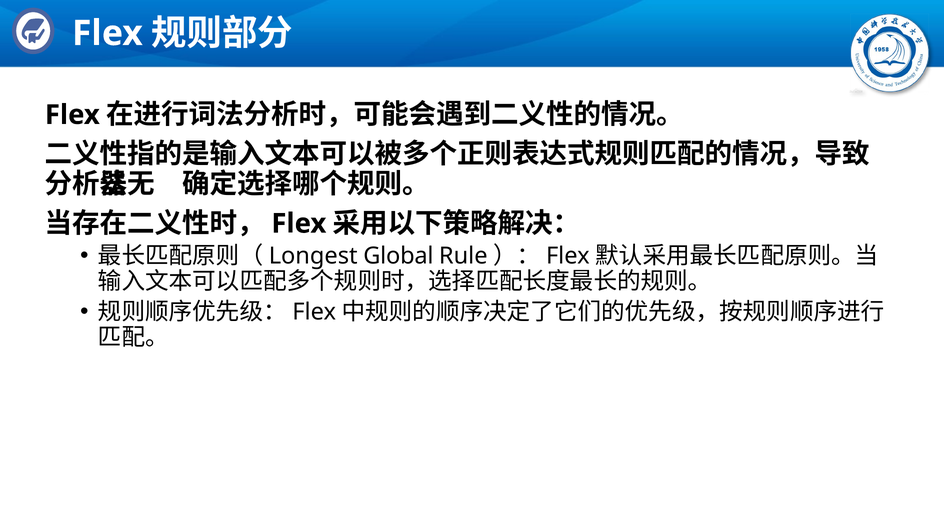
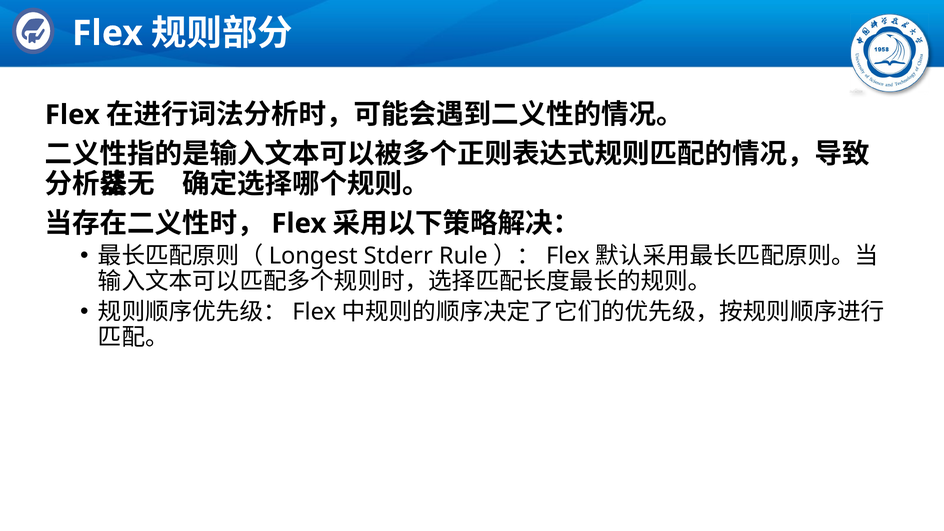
Global: Global -> Stderr
